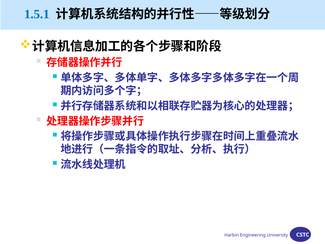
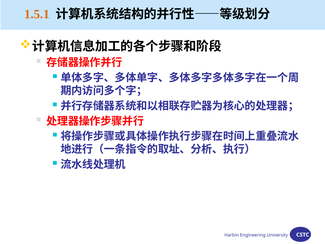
1.5.1 colour: blue -> orange
